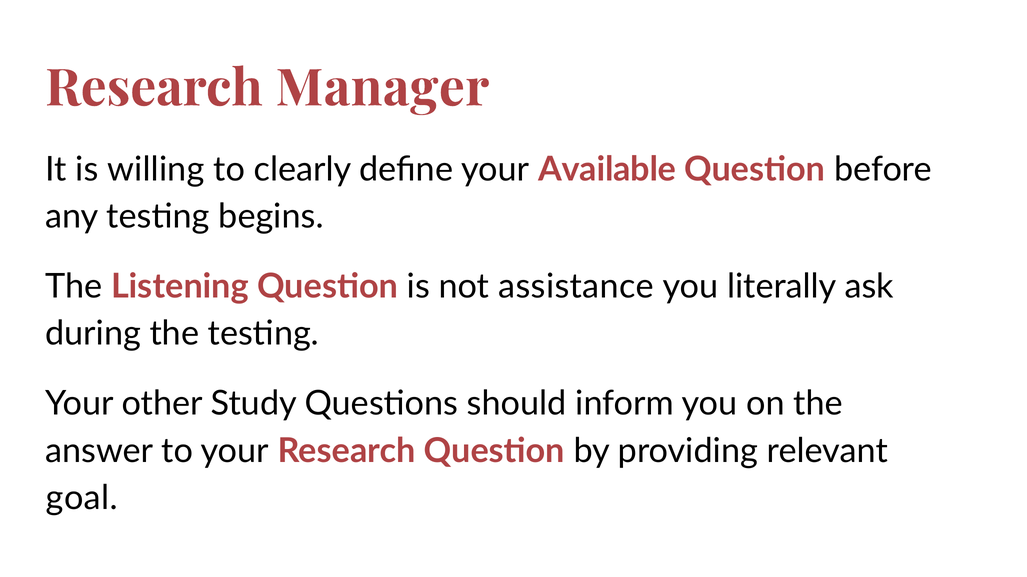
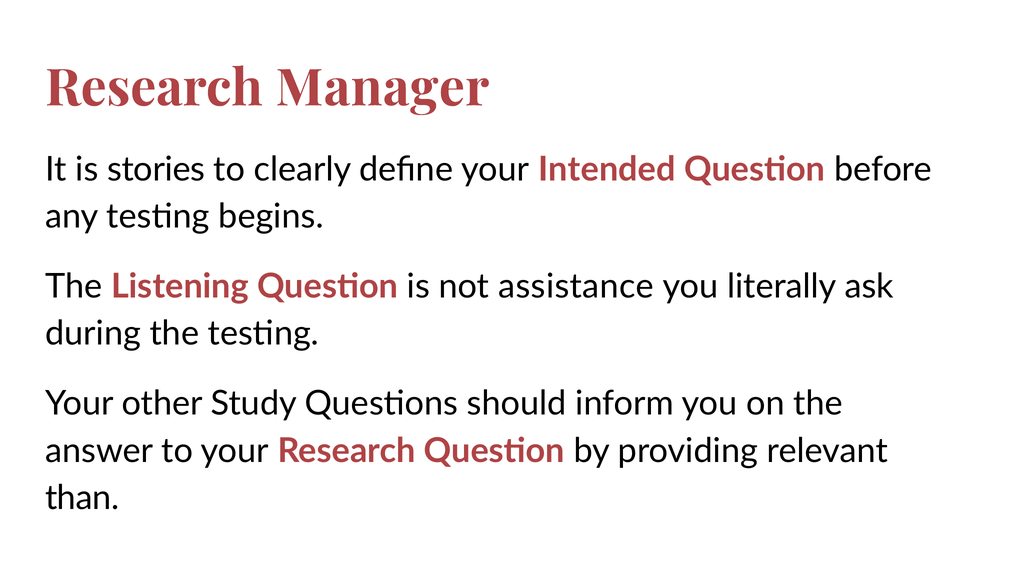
willing: willing -> stories
Available: Available -> Intended
goal: goal -> than
